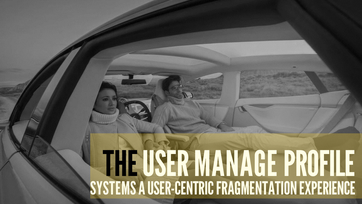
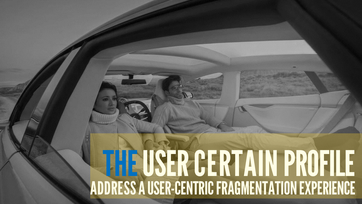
THE colour: black -> blue
MANAGE: MANAGE -> CERTAIN
SYSTEMS: SYSTEMS -> ADDRESS
